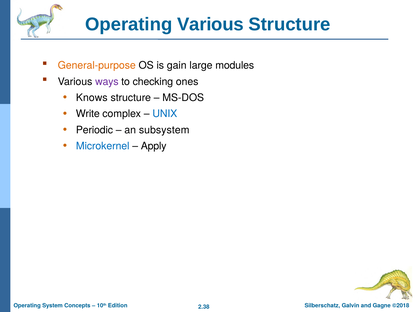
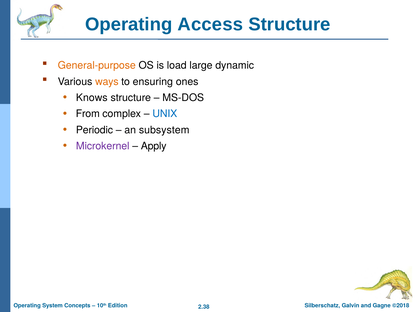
Operating Various: Various -> Access
gain: gain -> load
modules: modules -> dynamic
ways colour: purple -> orange
checking: checking -> ensuring
Write: Write -> From
Microkernel colour: blue -> purple
